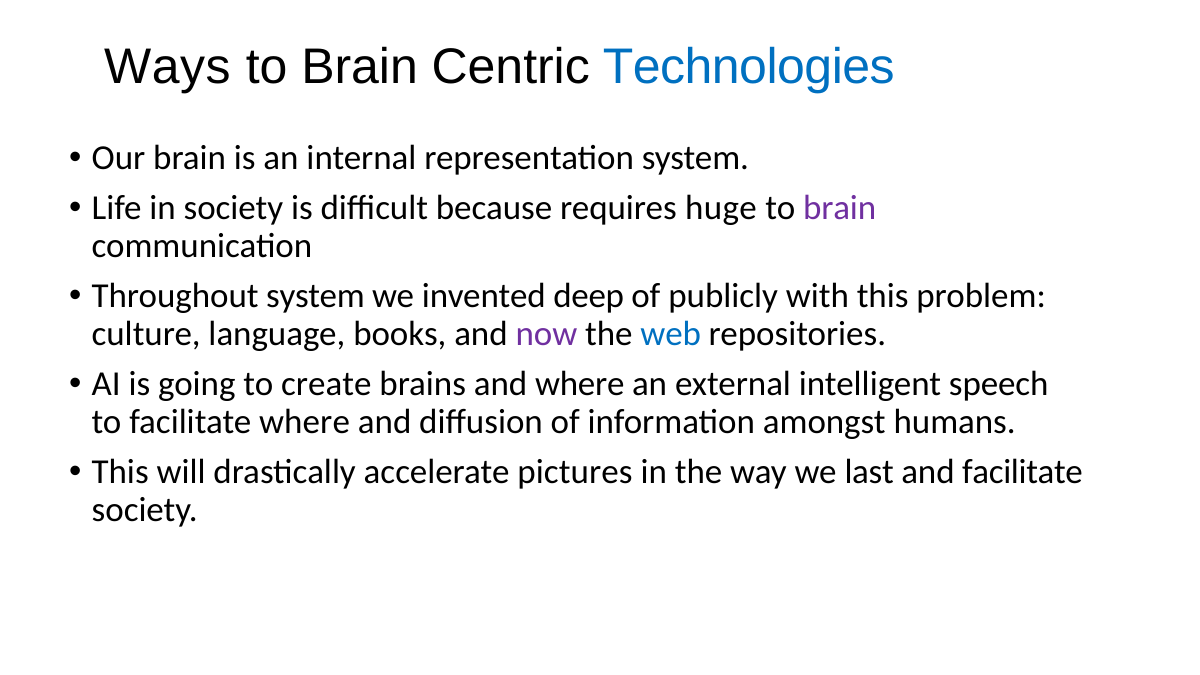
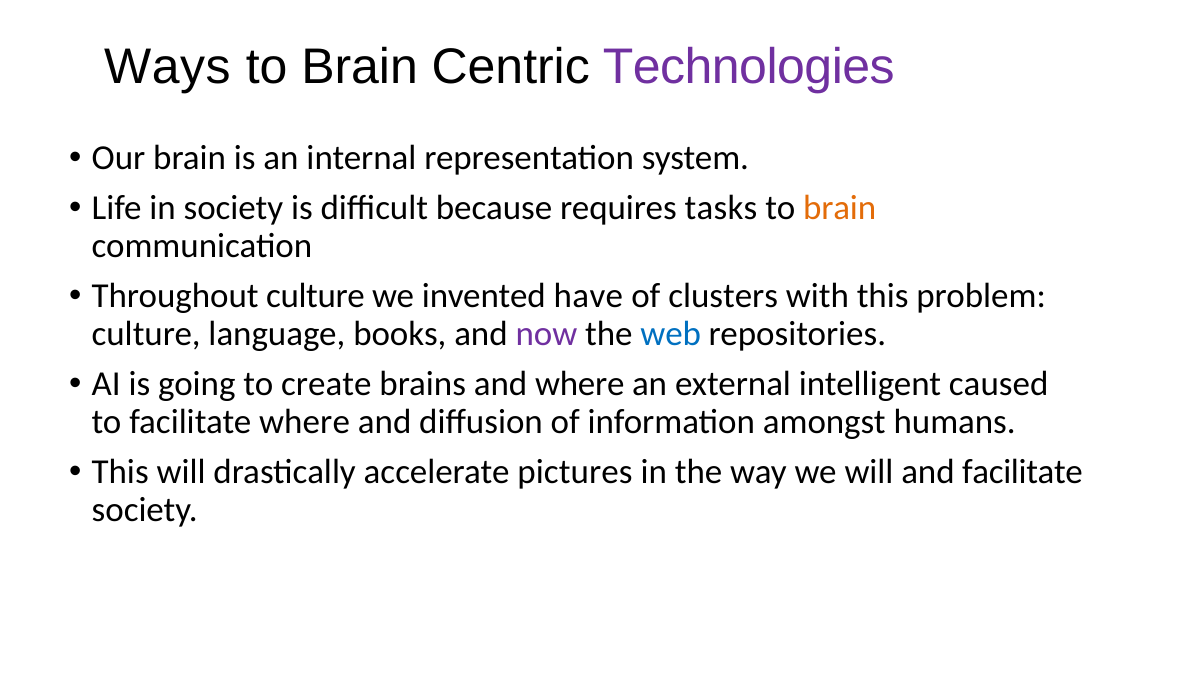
Technologies colour: blue -> purple
huge: huge -> tasks
brain at (840, 208) colour: purple -> orange
Throughout system: system -> culture
deep: deep -> have
publicly: publicly -> clusters
speech: speech -> caused
we last: last -> will
